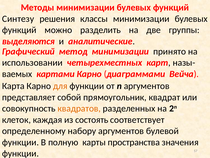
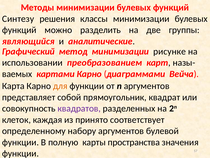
выделяются: выделяются -> являющийся
принято: принято -> рисунке
четырехместных: четырехместных -> преобразованием
квадратов colour: orange -> purple
состоять: состоять -> принято
